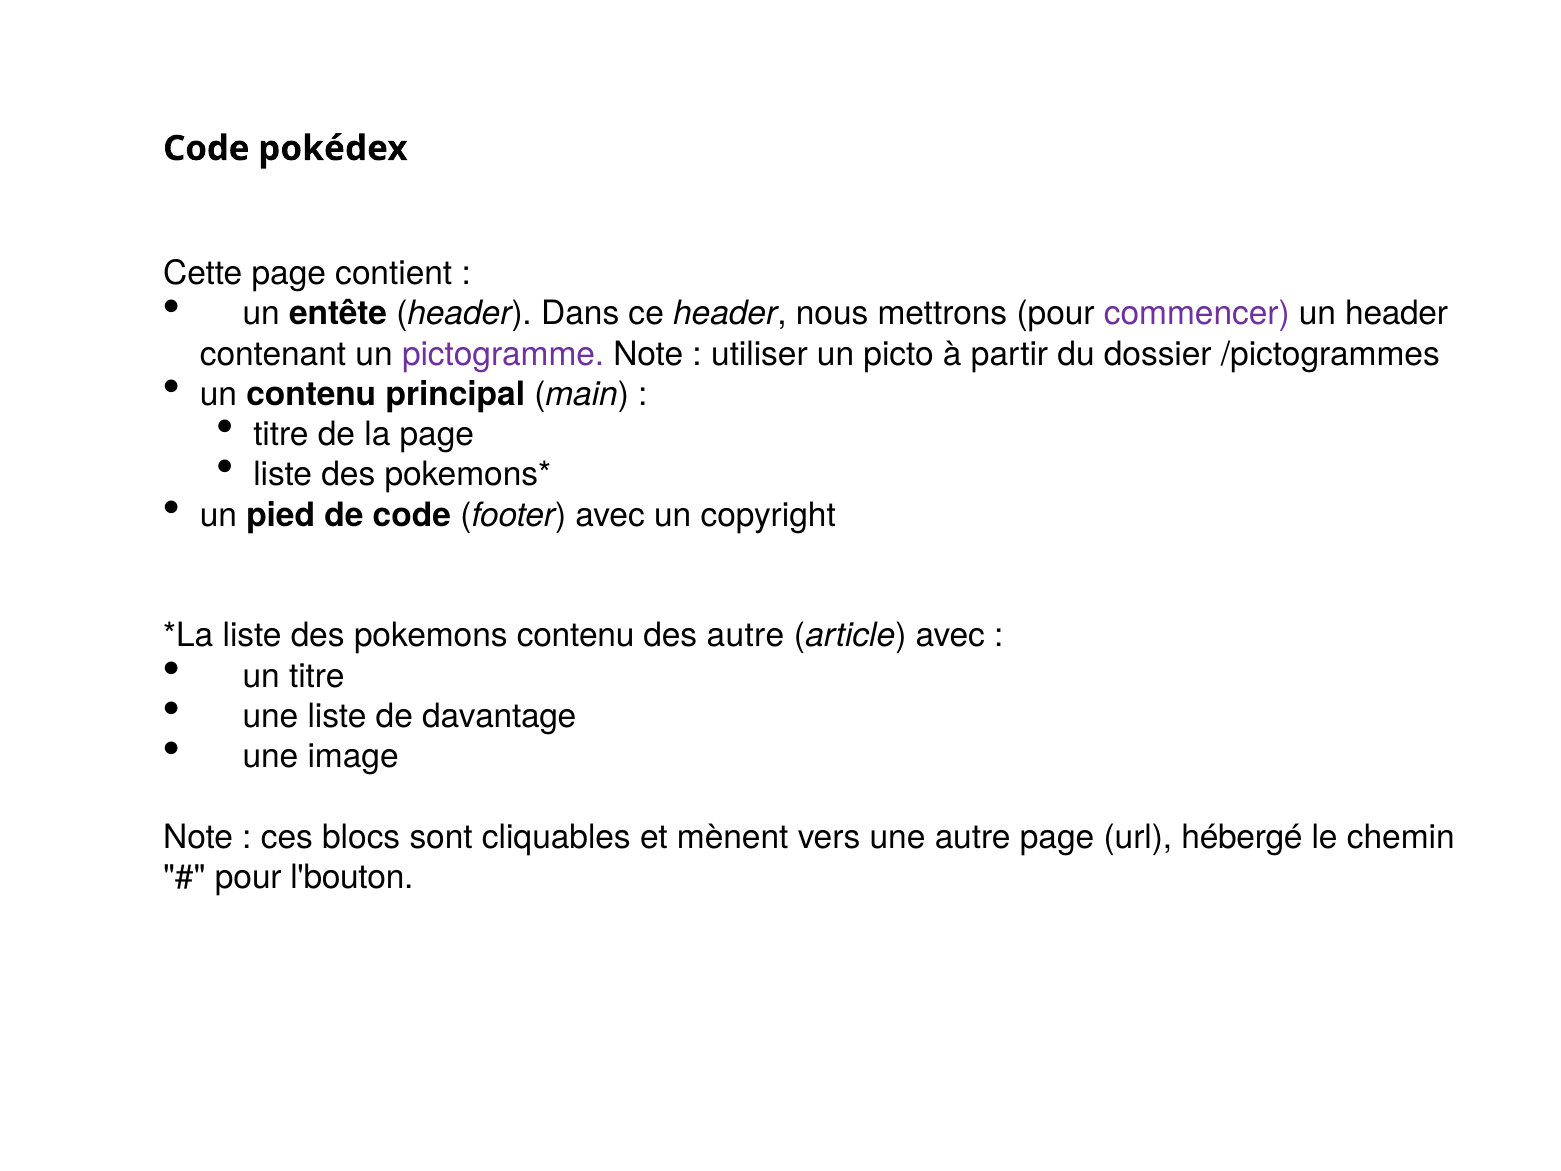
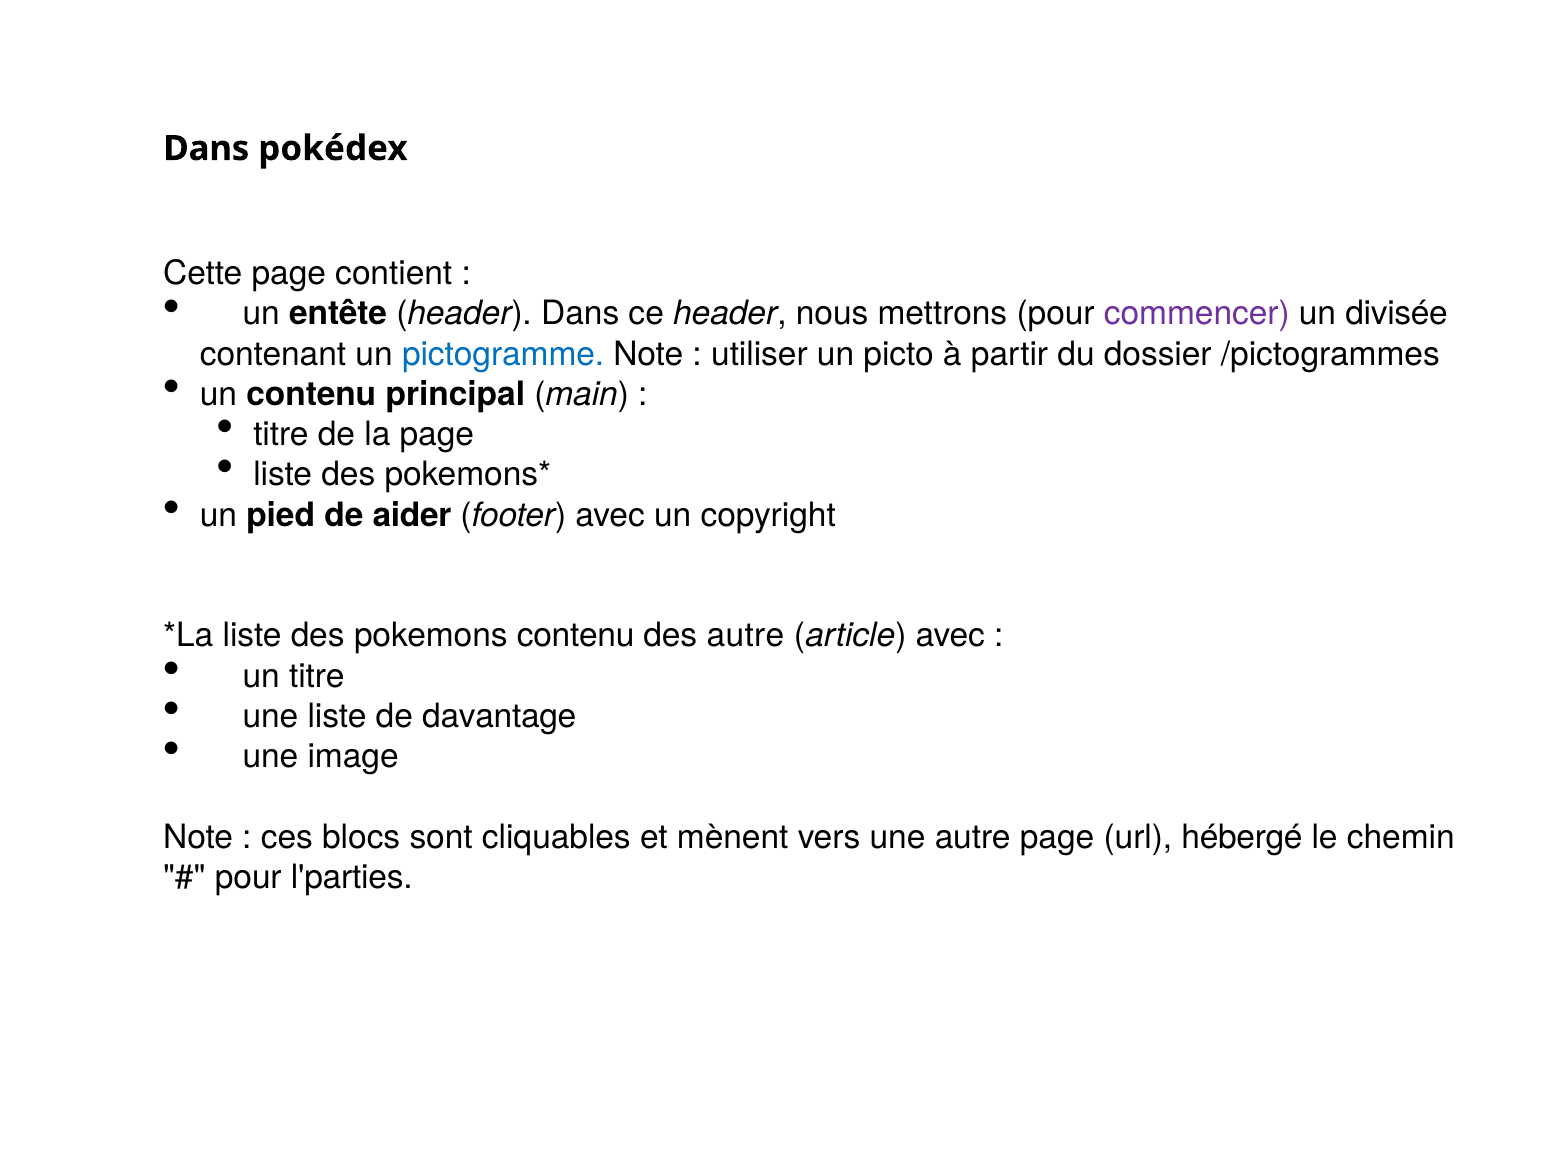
Code at (206, 148): Code -> Dans
un header: header -> divisée
pictogramme colour: purple -> blue
de code: code -> aider
l'bouton: l'bouton -> l'parties
